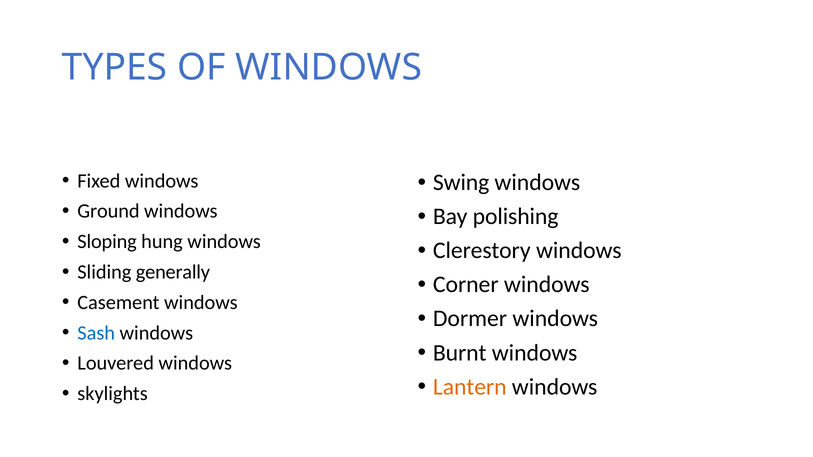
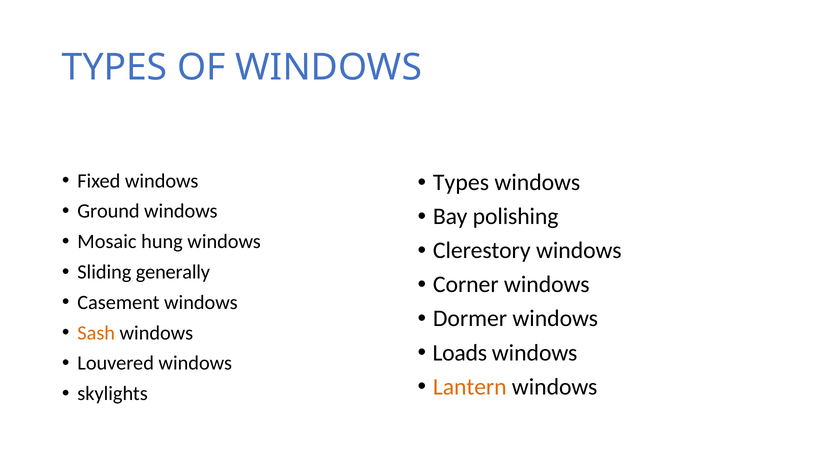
Swing at (461, 183): Swing -> Types
Sloping: Sloping -> Mosaic
Sash colour: blue -> orange
Burnt: Burnt -> Loads
